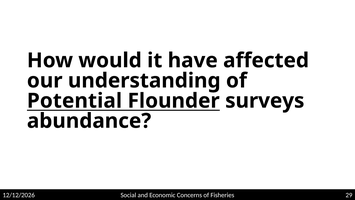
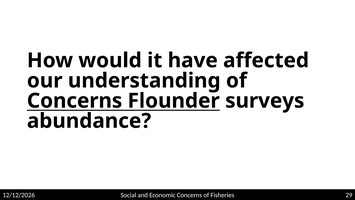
Potential at (74, 101): Potential -> Concerns
